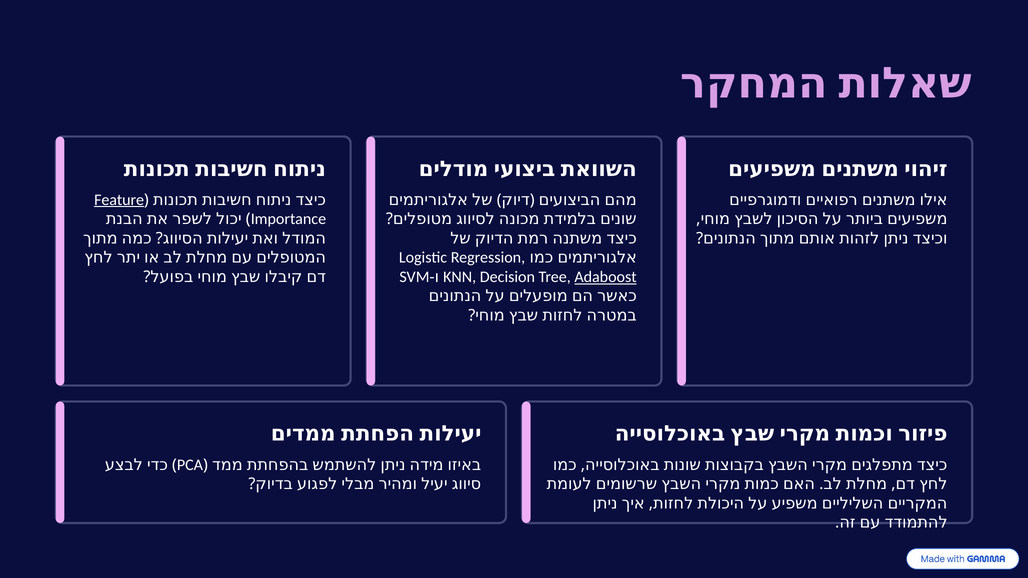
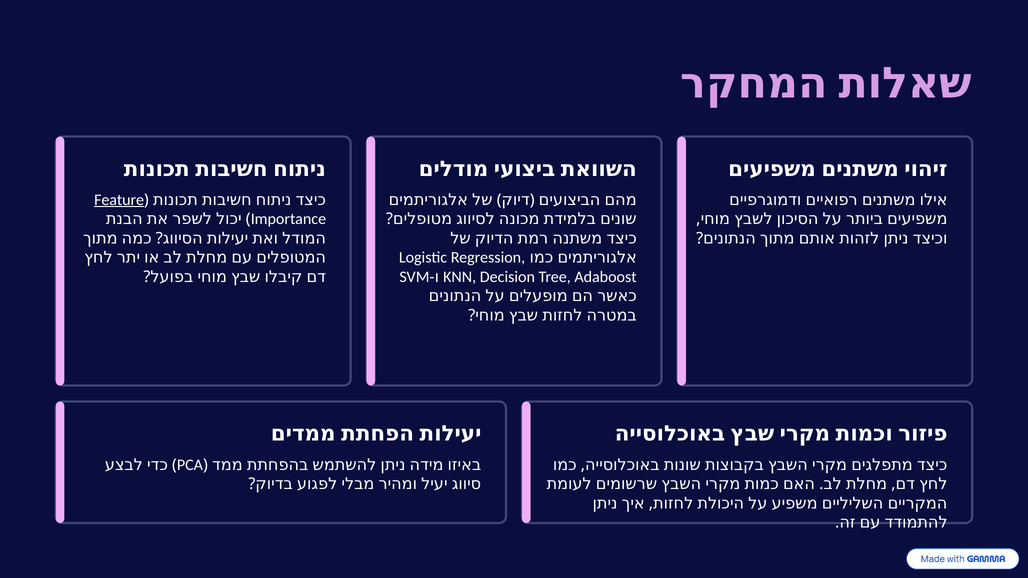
Adaboost underline: present -> none
